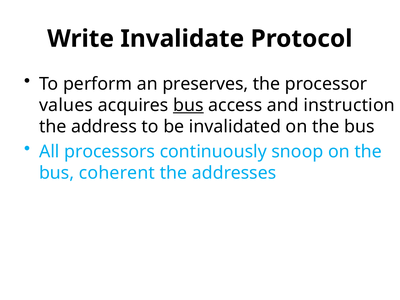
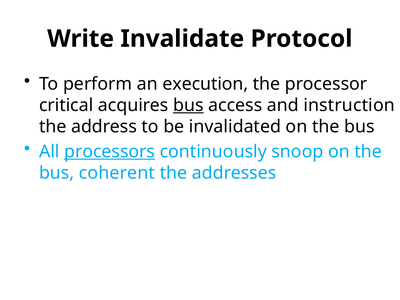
preserves: preserves -> execution
values: values -> critical
processors underline: none -> present
